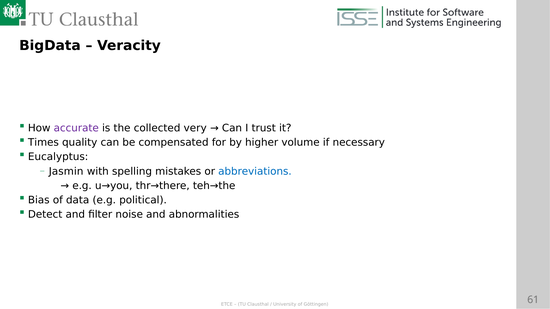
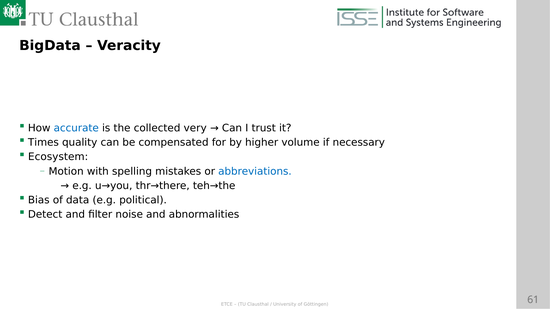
accurate colour: purple -> blue
Eucalyptus: Eucalyptus -> Ecosystem
Jasmin: Jasmin -> Motion
